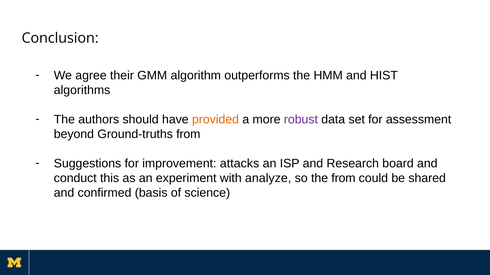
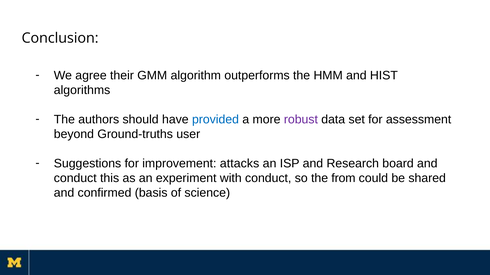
provided colour: orange -> blue
Ground-truths from: from -> user
with analyze: analyze -> conduct
